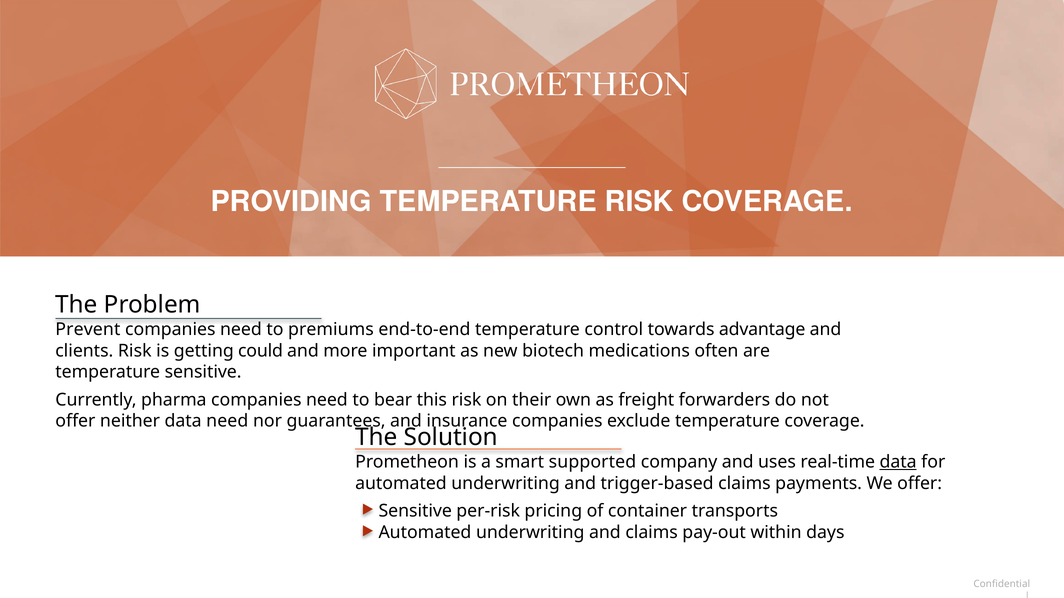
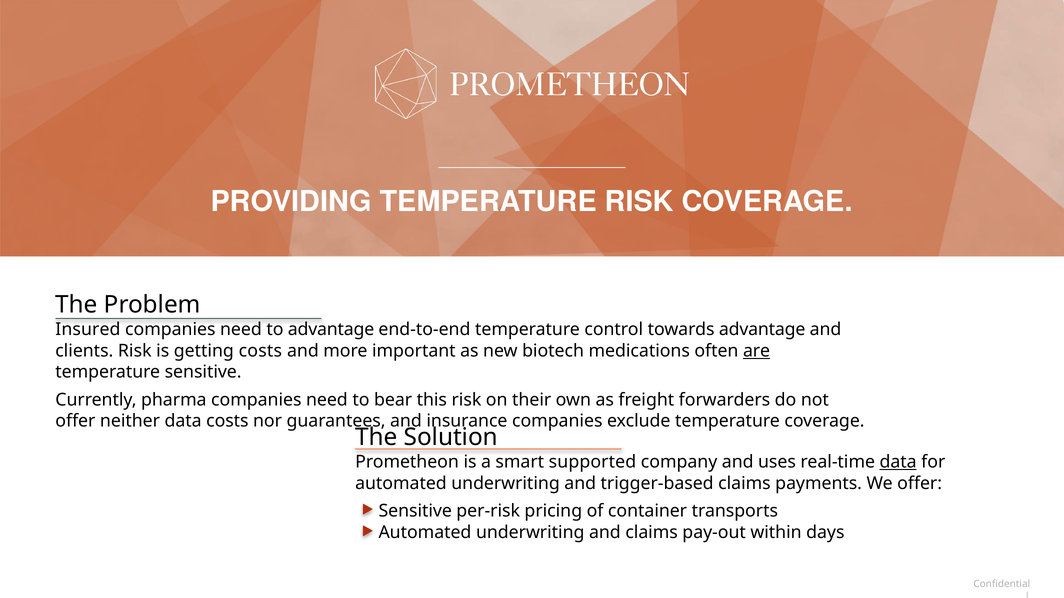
Prevent: Prevent -> Insured
to premiums: premiums -> advantage
getting could: could -> costs
are underline: none -> present
data need: need -> costs
